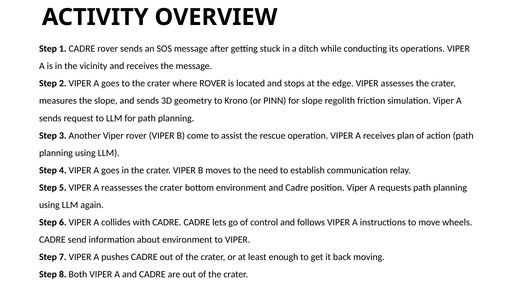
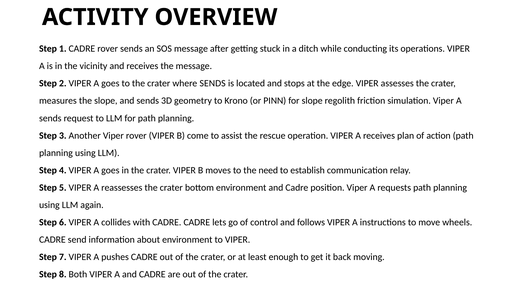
where ROVER: ROVER -> SENDS
